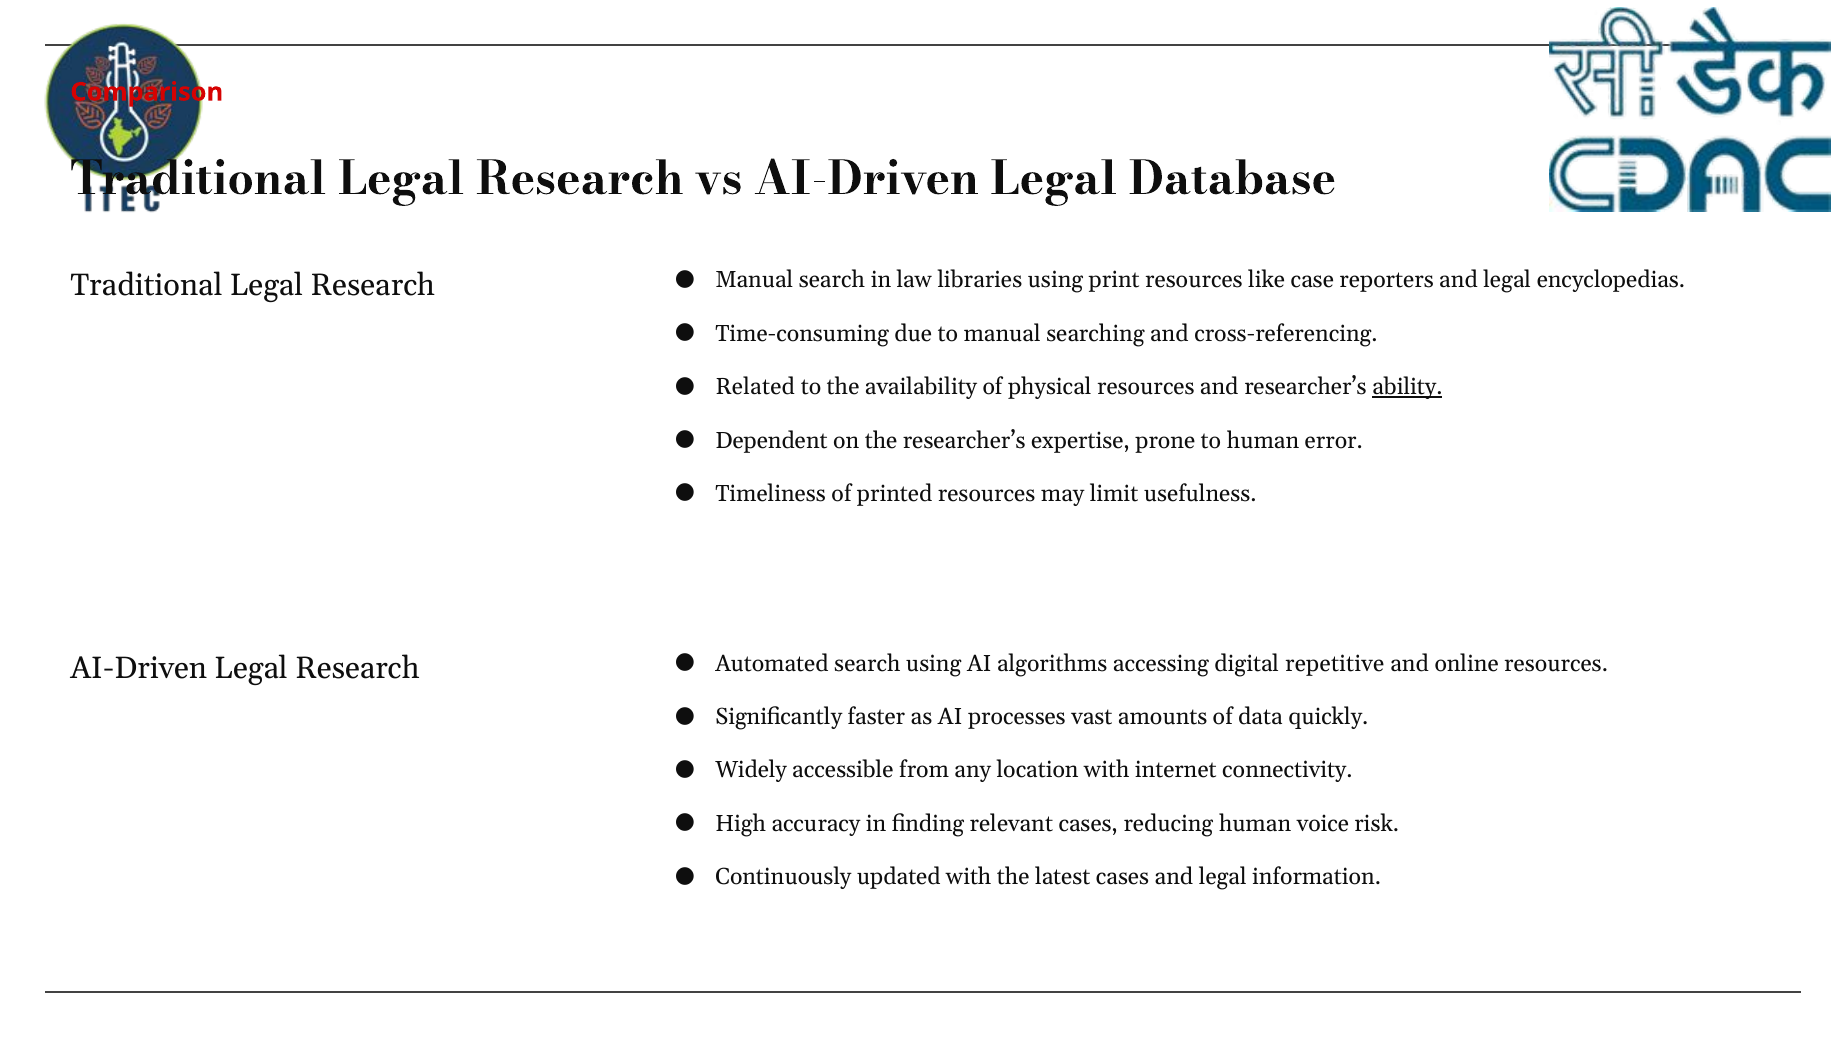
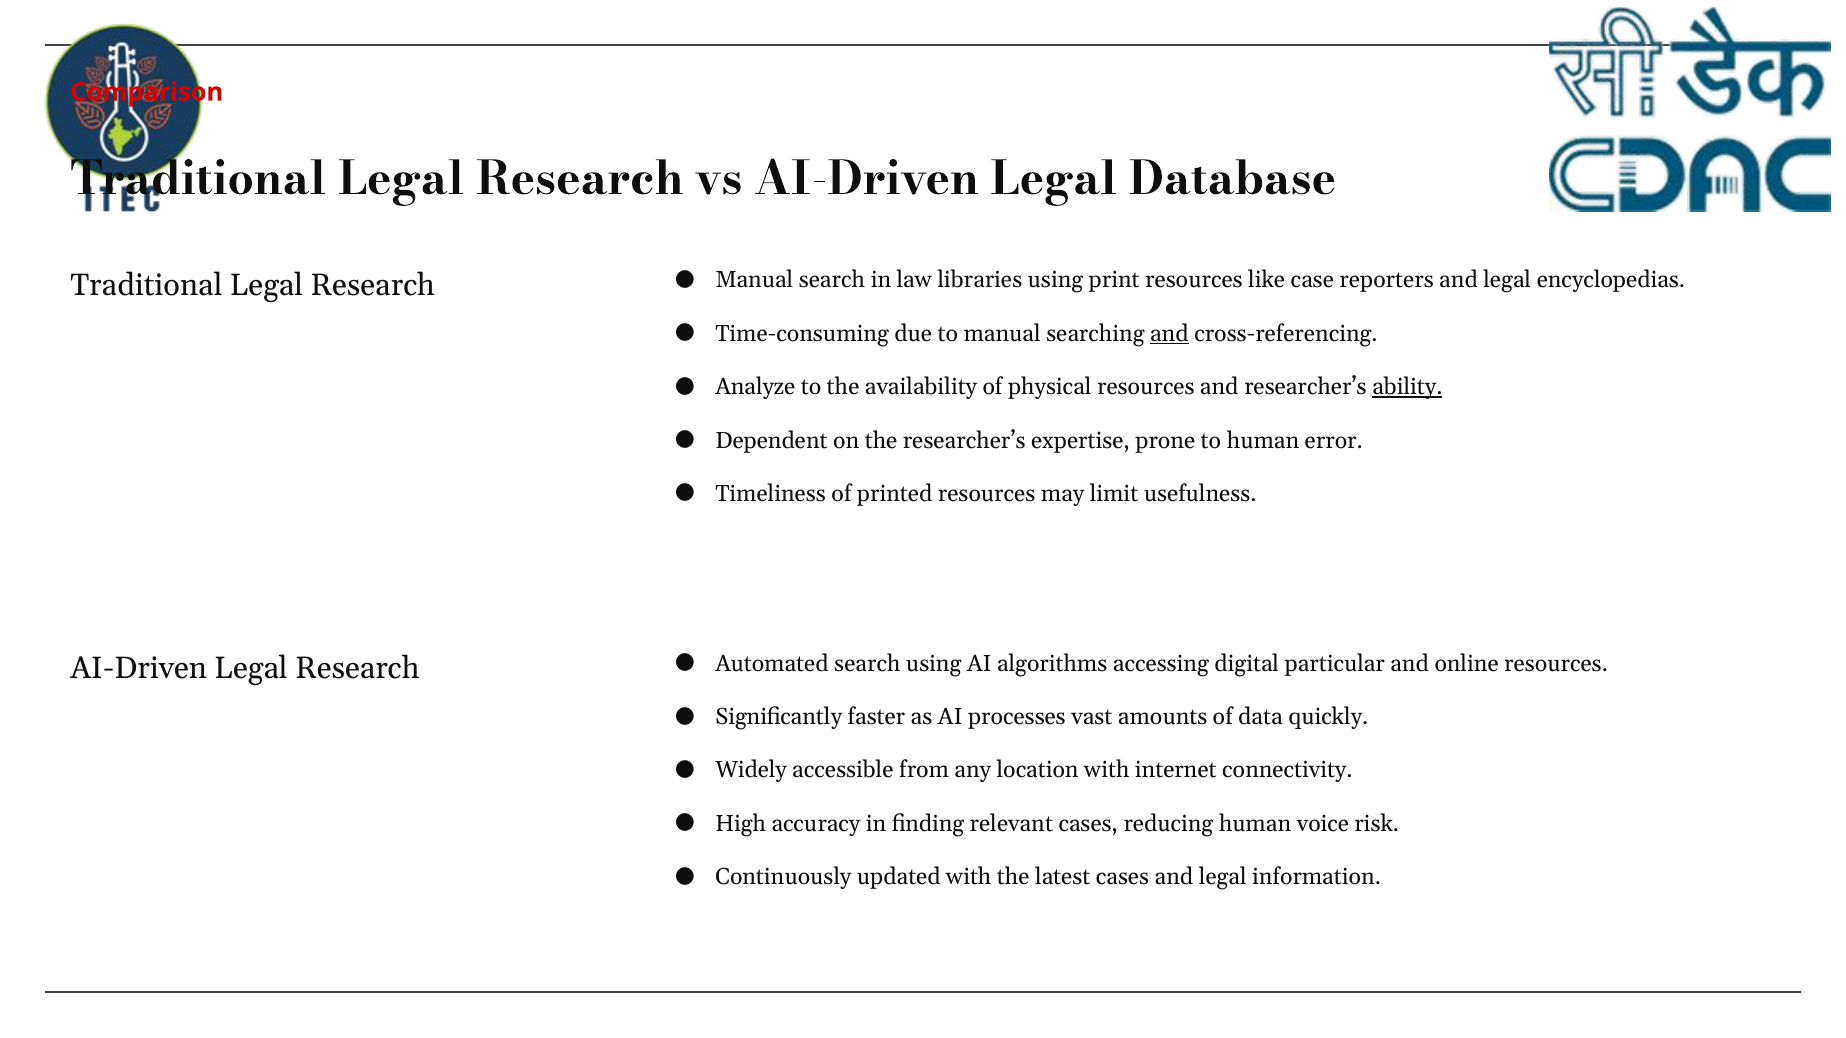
and at (1169, 334) underline: none -> present
Related: Related -> Analyze
repetitive: repetitive -> particular
